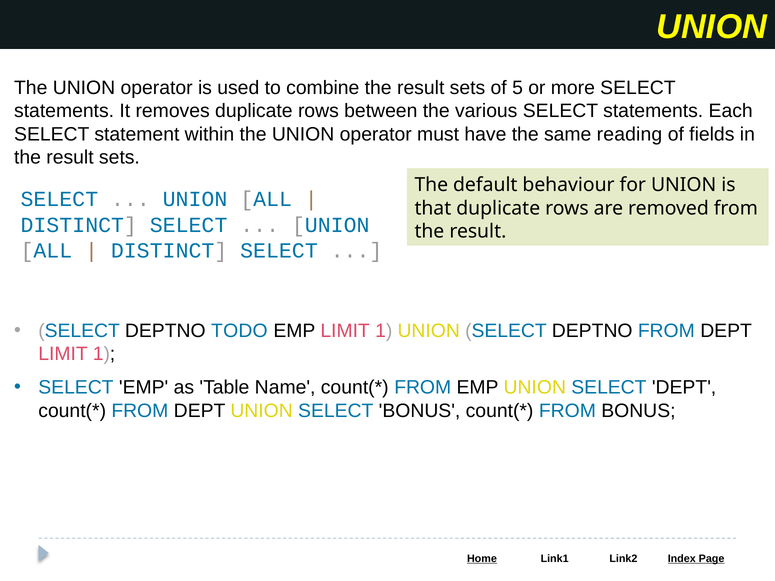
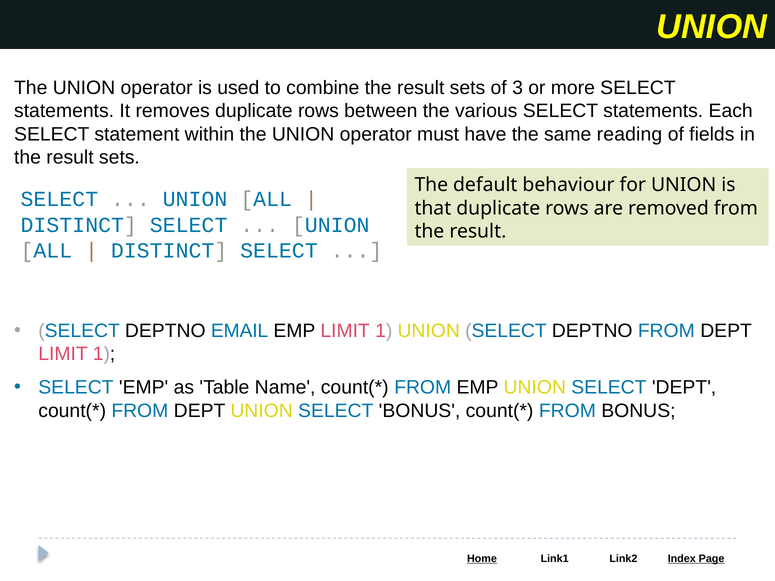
5: 5 -> 3
TODO: TODO -> EMAIL
